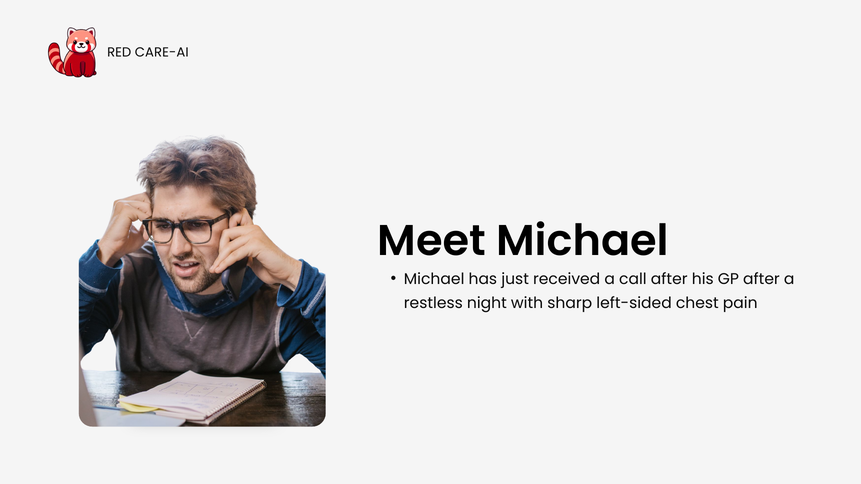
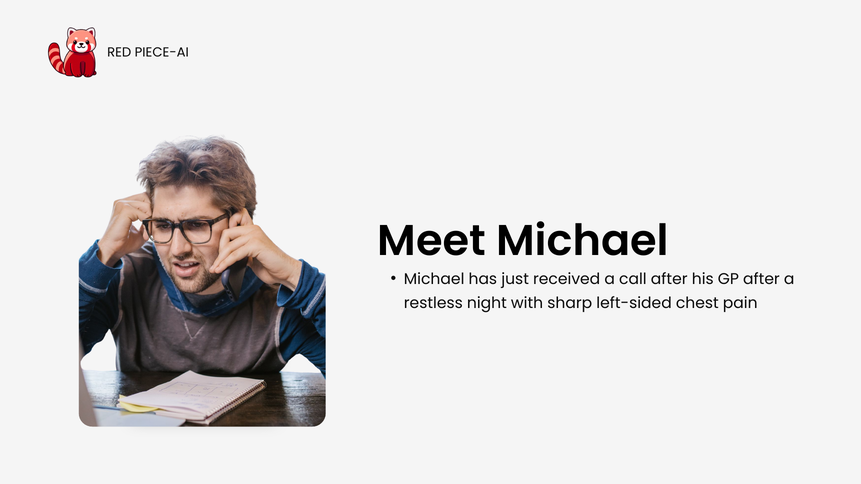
CARE-AI: CARE-AI -> PIECE-AI
